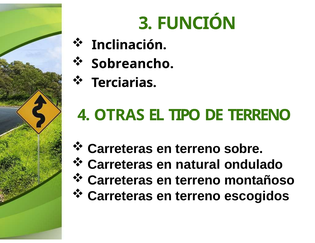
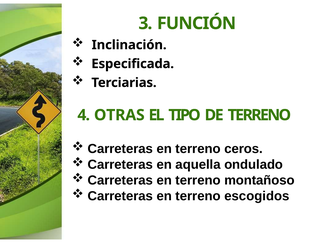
Sobreancho: Sobreancho -> Especificada
sobre: sobre -> ceros
natural: natural -> aquella
